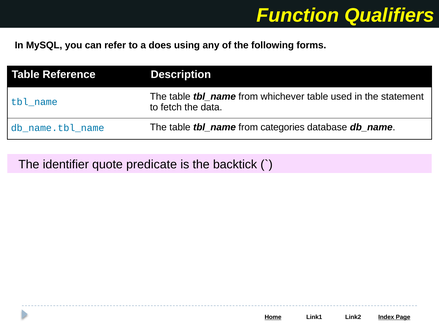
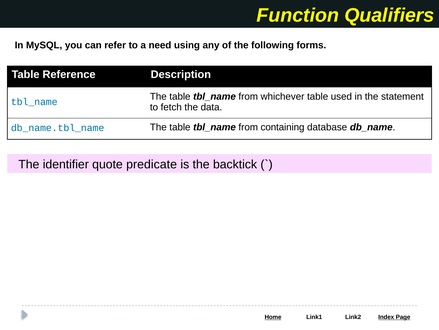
does: does -> need
categories: categories -> containing
